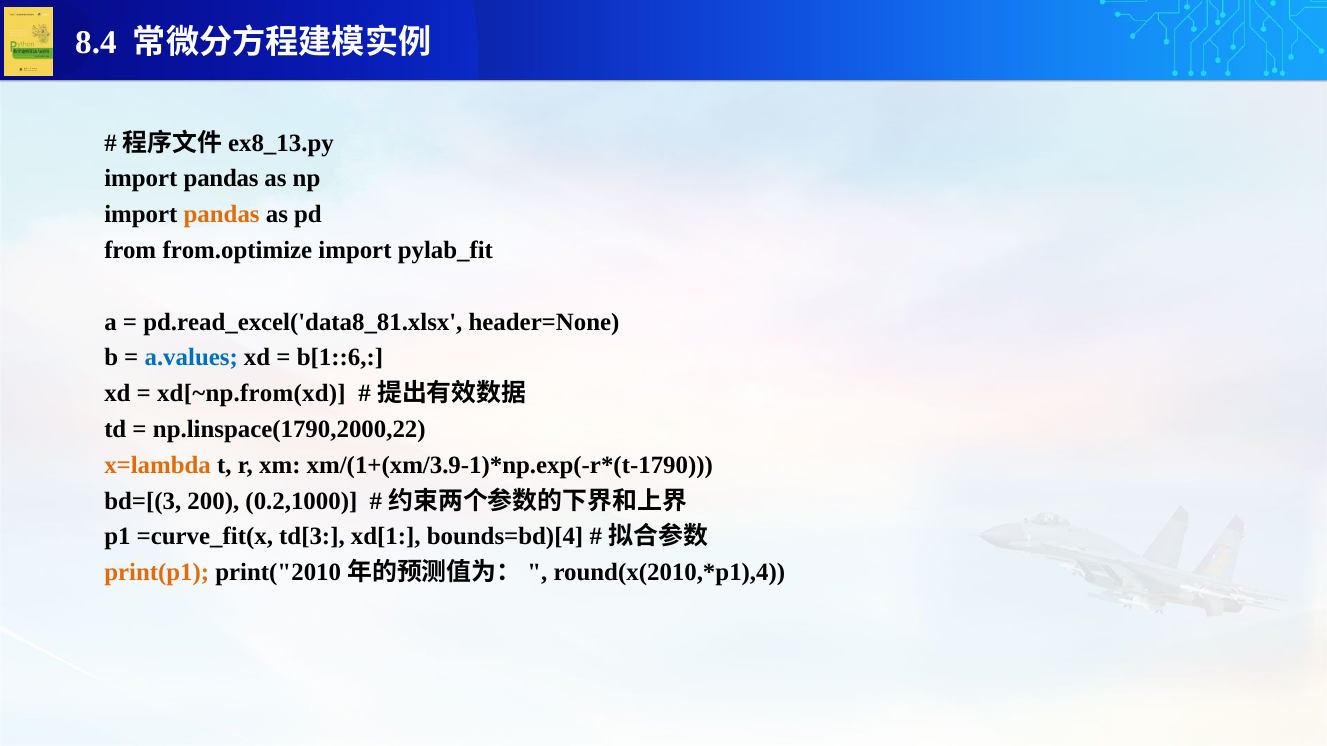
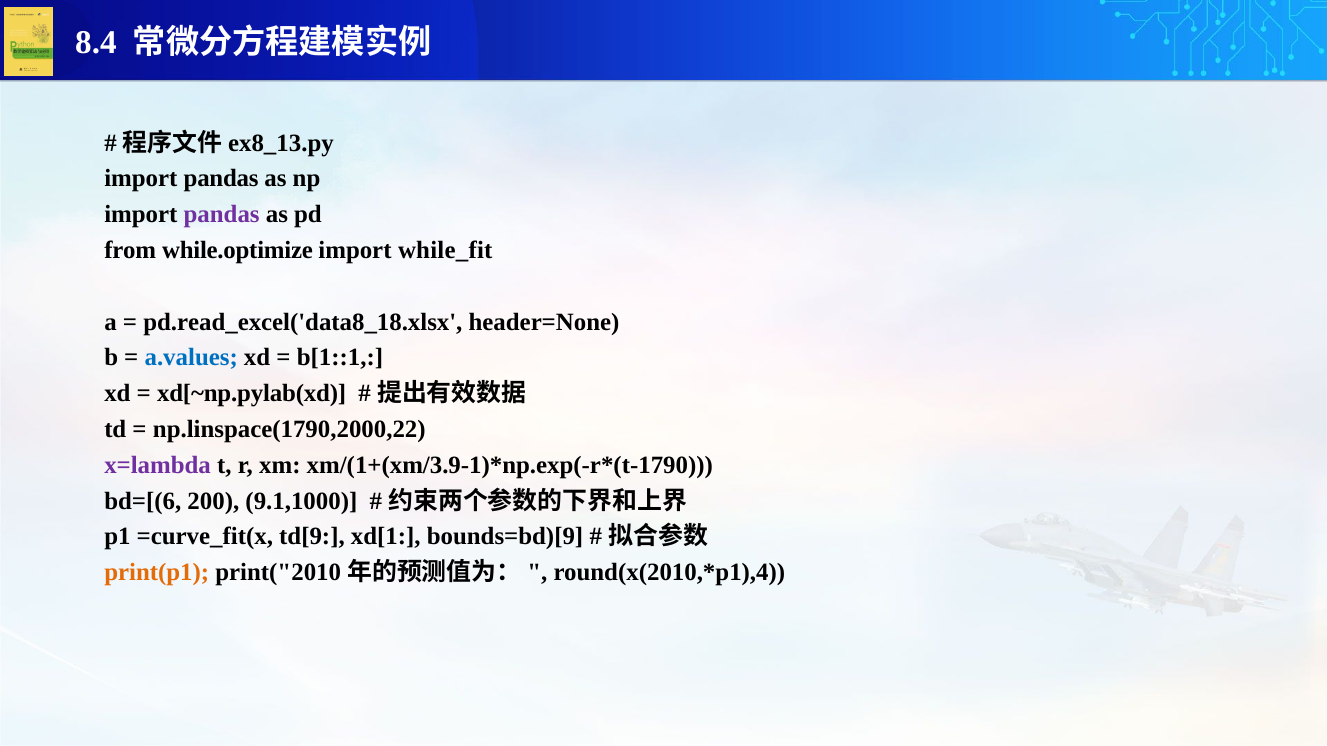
pandas at (222, 215) colour: orange -> purple
from.optimize: from.optimize -> while.optimize
pylab_fit: pylab_fit -> while_fit
pd.read_excel('data8_81.xlsx: pd.read_excel('data8_81.xlsx -> pd.read_excel('data8_18.xlsx
b[1::6: b[1::6 -> b[1::1
xd[~np.from(xd: xd[~np.from(xd -> xd[~np.pylab(xd
x=lambda colour: orange -> purple
bd=[(3: bd=[(3 -> bd=[(6
0.2,1000: 0.2,1000 -> 9.1,1000
td[3: td[3 -> td[9
bounds=bd)[4: bounds=bd)[4 -> bounds=bd)[9
